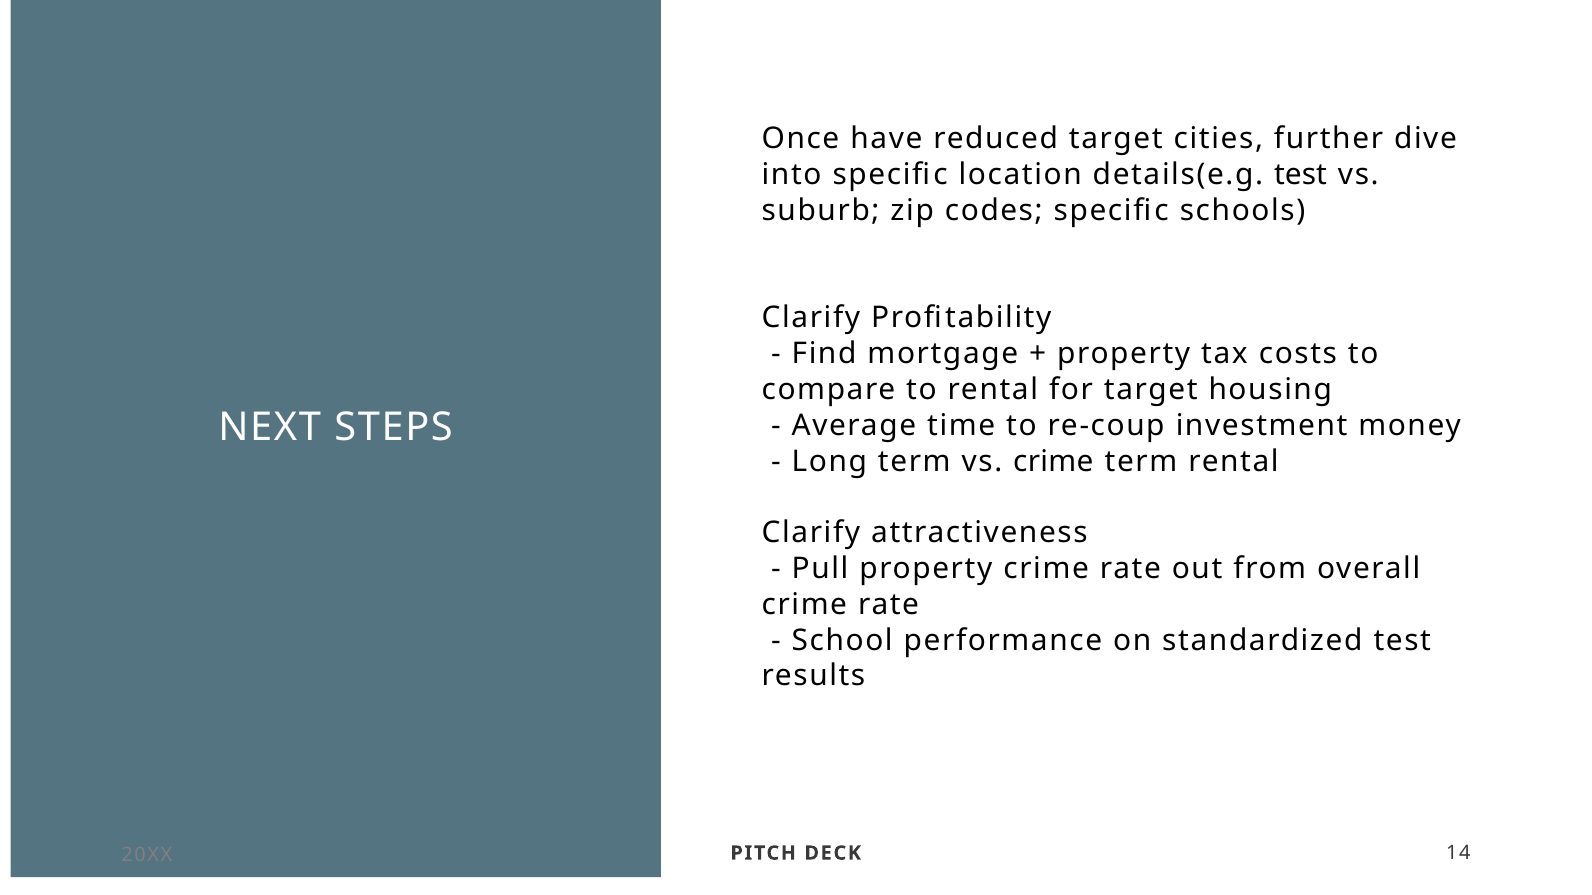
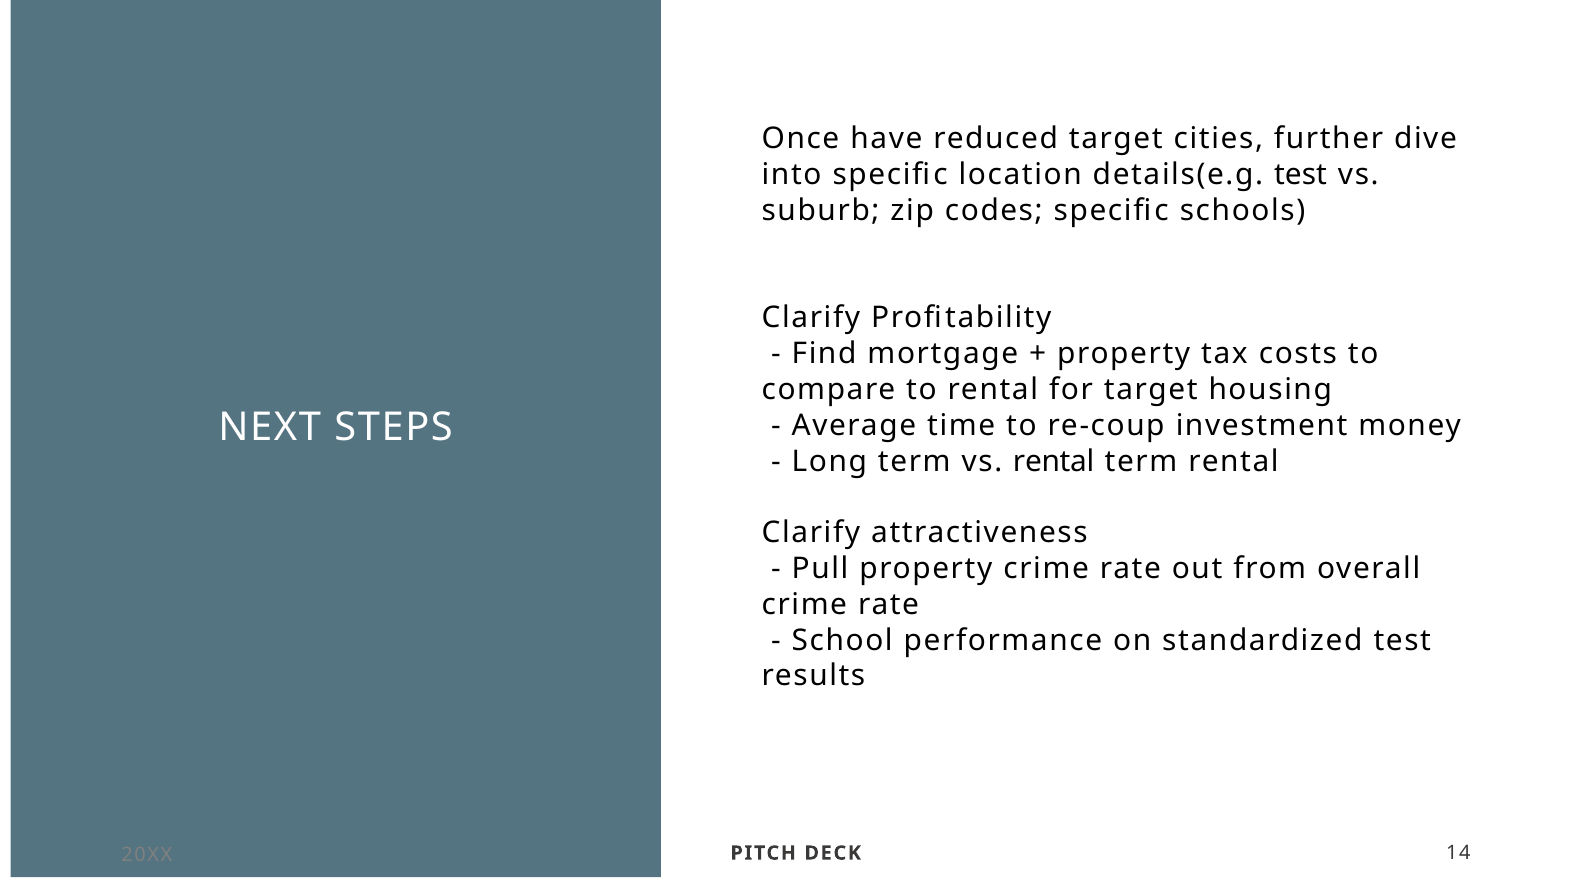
vs crime: crime -> rental
